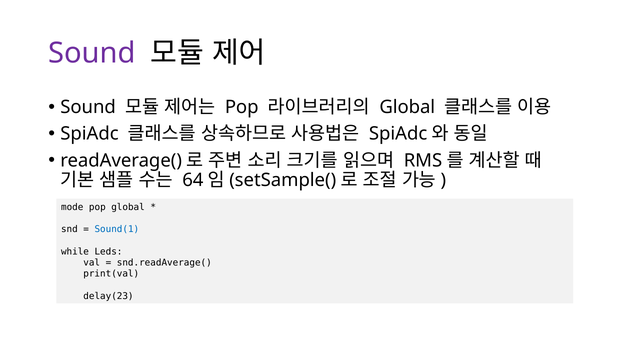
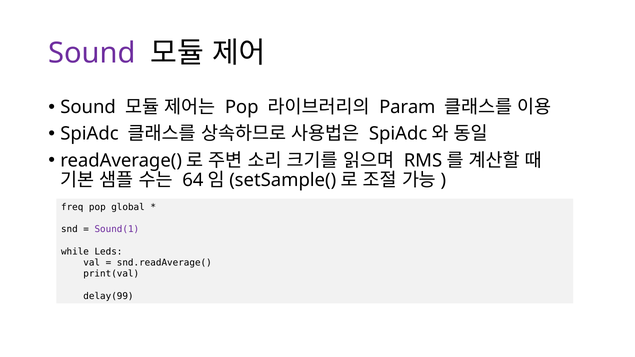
Global at (407, 107): Global -> Param
mode: mode -> freq
Sound(1 colour: blue -> purple
delay(23: delay(23 -> delay(99
